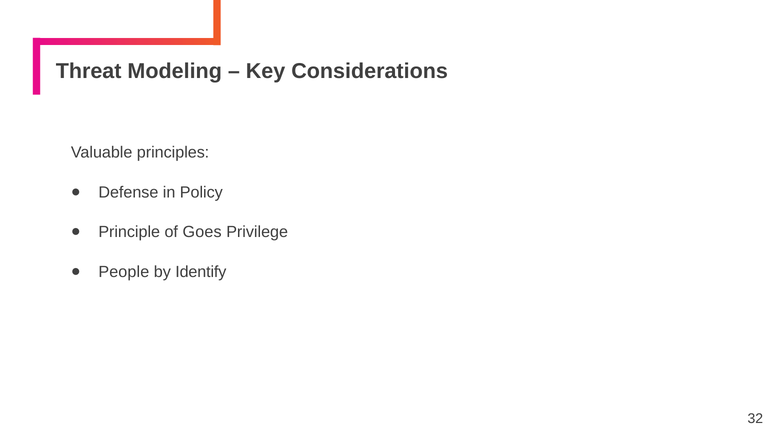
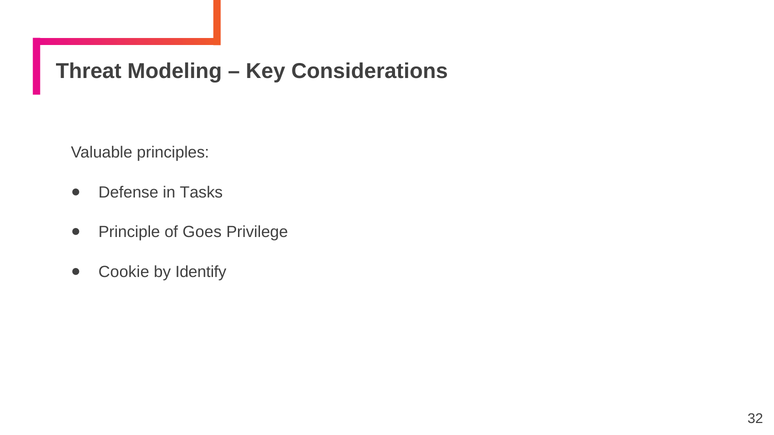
Policy: Policy -> Tasks
People: People -> Cookie
